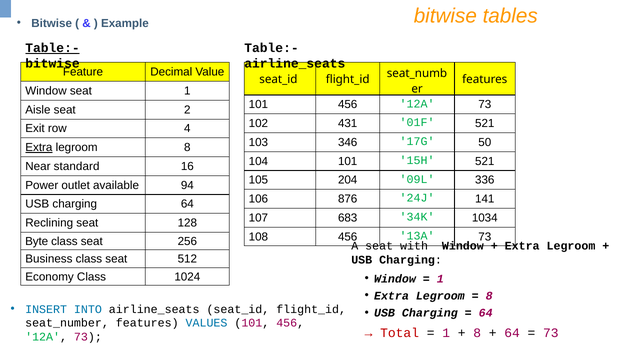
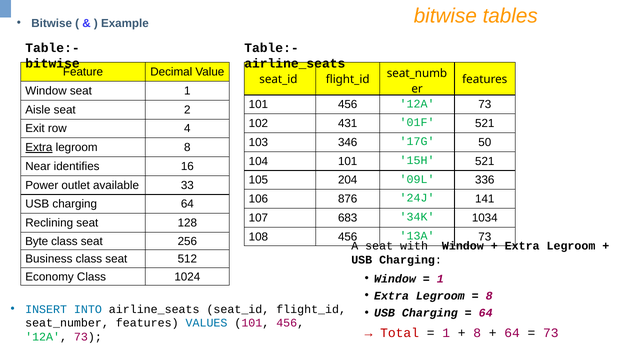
Table:- at (52, 48) underline: present -> none
standard: standard -> identifies
94: 94 -> 33
